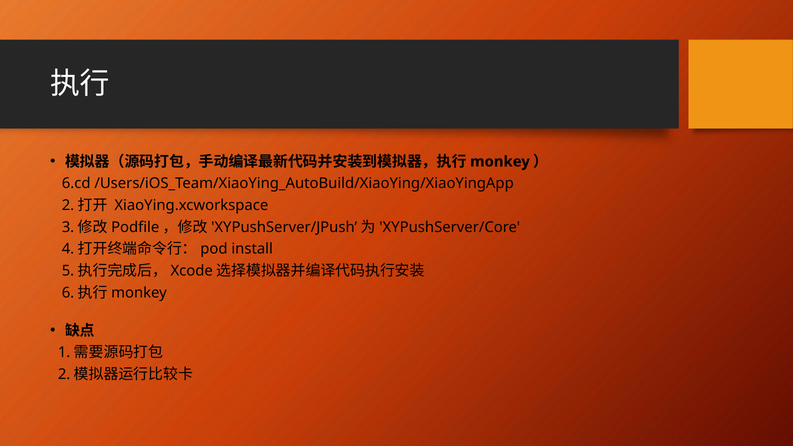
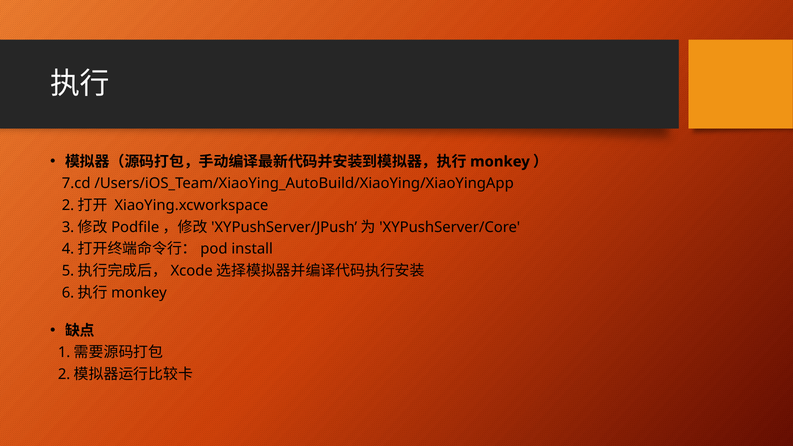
6.cd: 6.cd -> 7.cd
